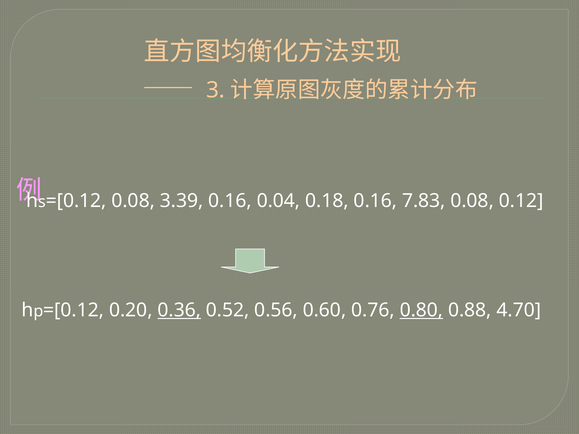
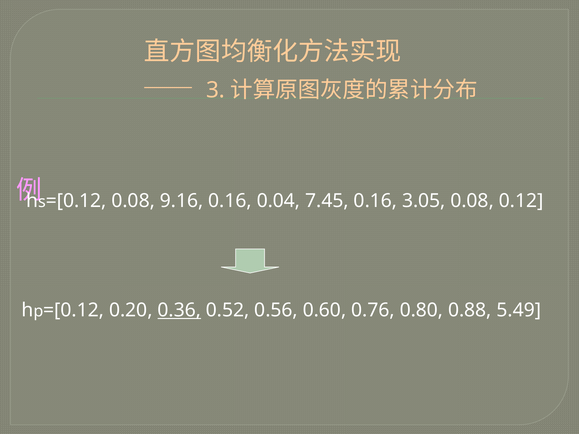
3.39: 3.39 -> 9.16
0.18: 0.18 -> 7.45
7.83: 7.83 -> 3.05
0.80 underline: present -> none
4.70: 4.70 -> 5.49
